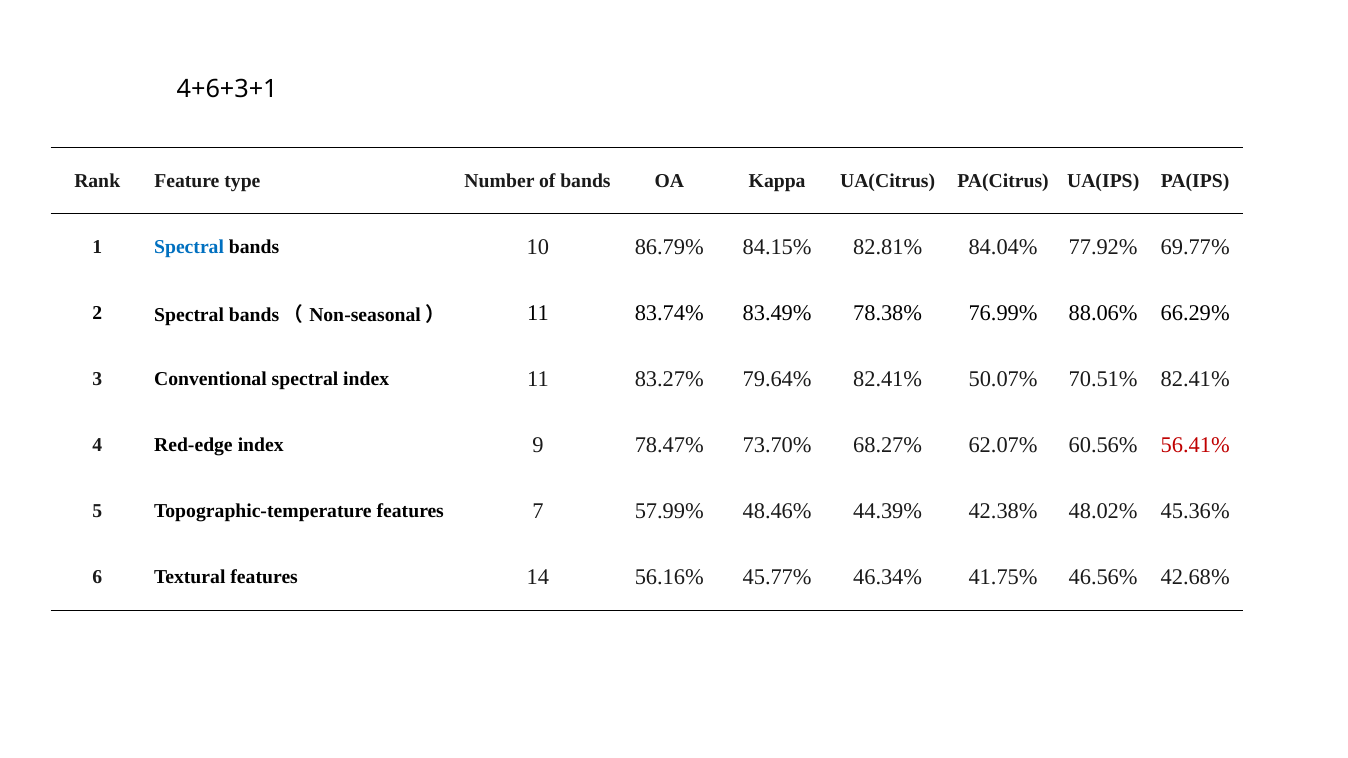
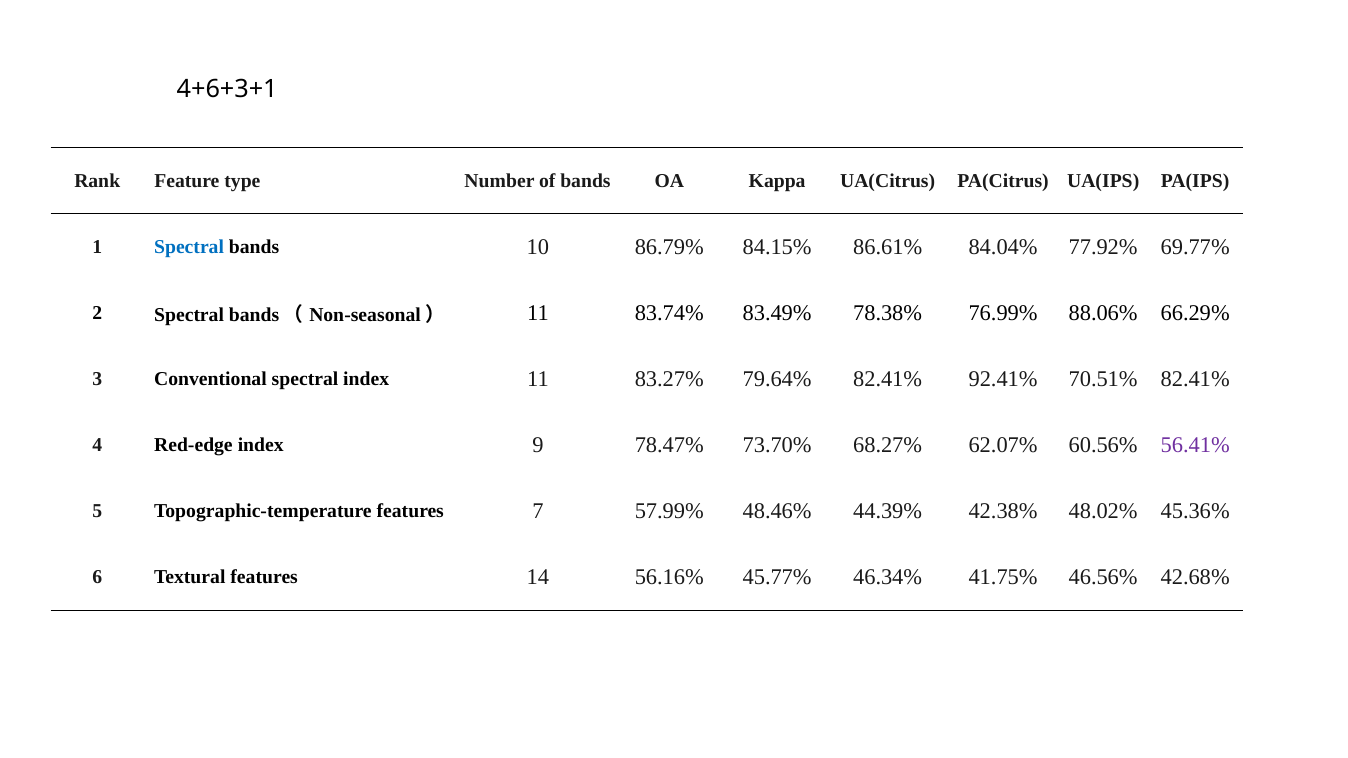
82.81%: 82.81% -> 86.61%
50.07%: 50.07% -> 92.41%
56.41% colour: red -> purple
